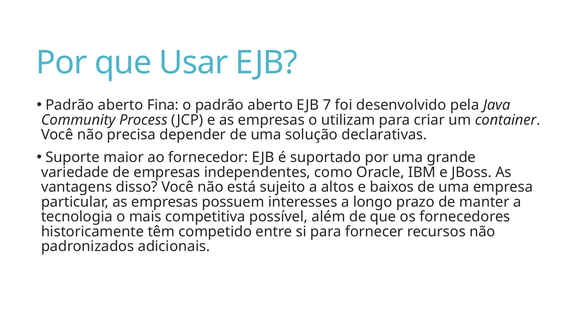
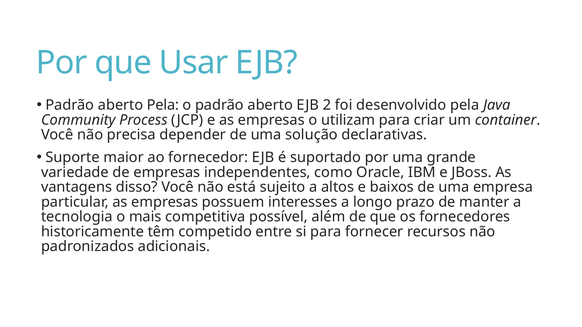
aberto Fina: Fina -> Pela
7: 7 -> 2
